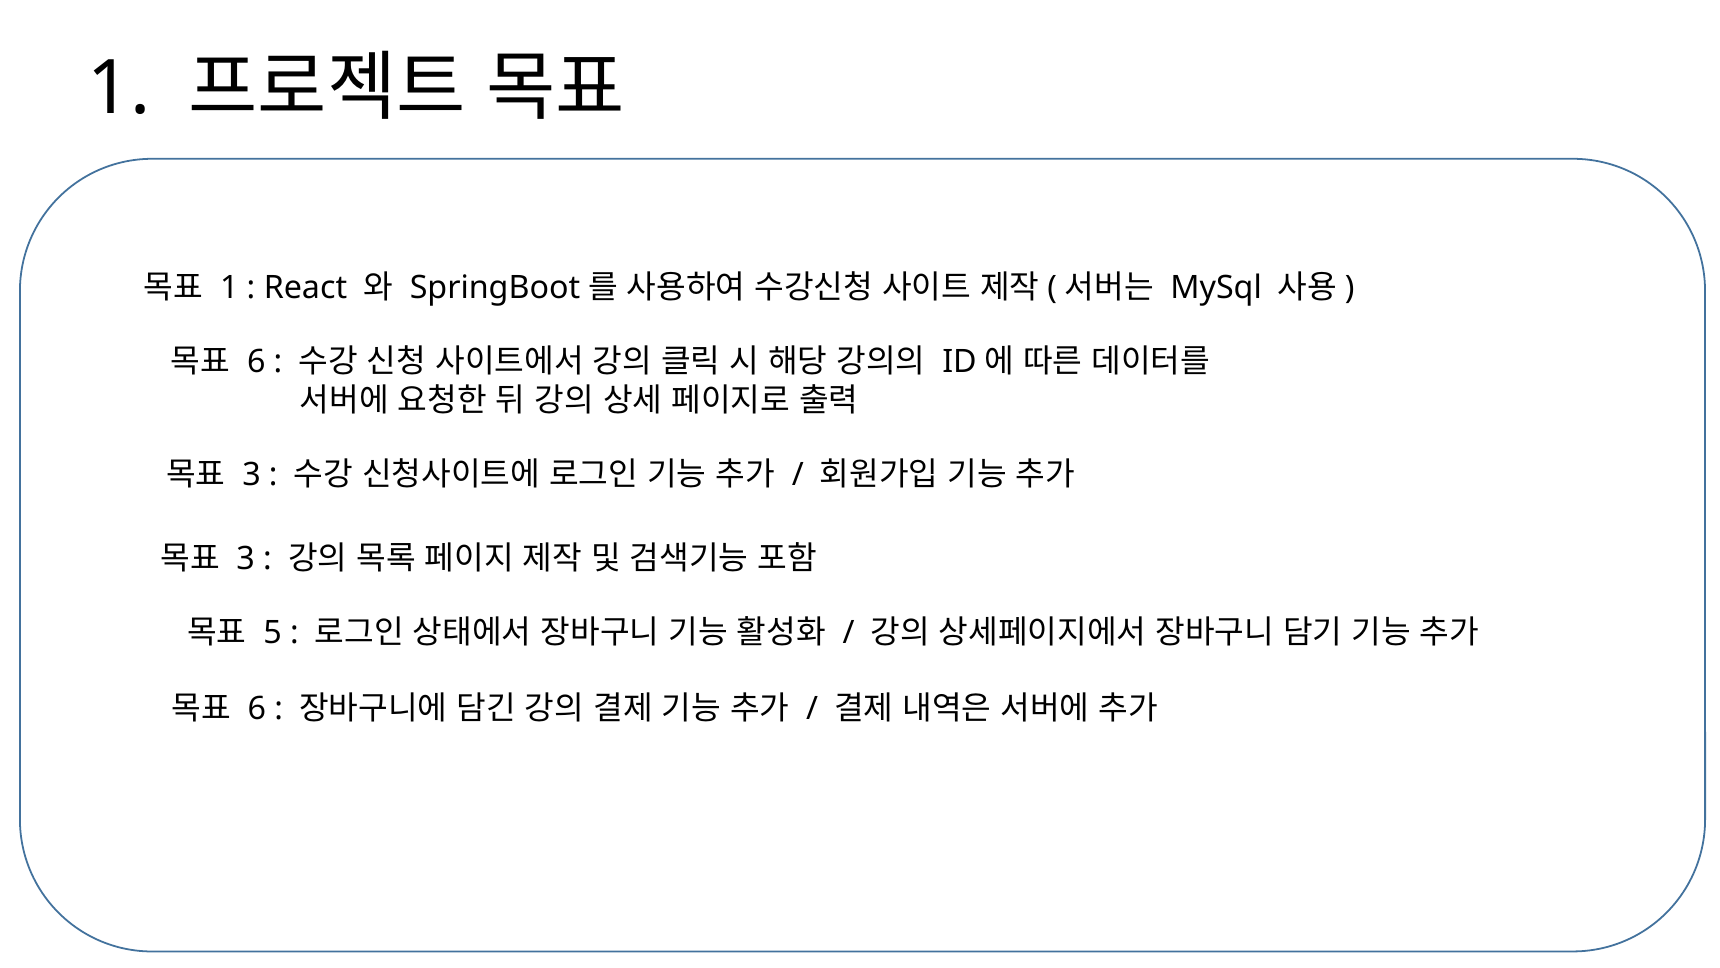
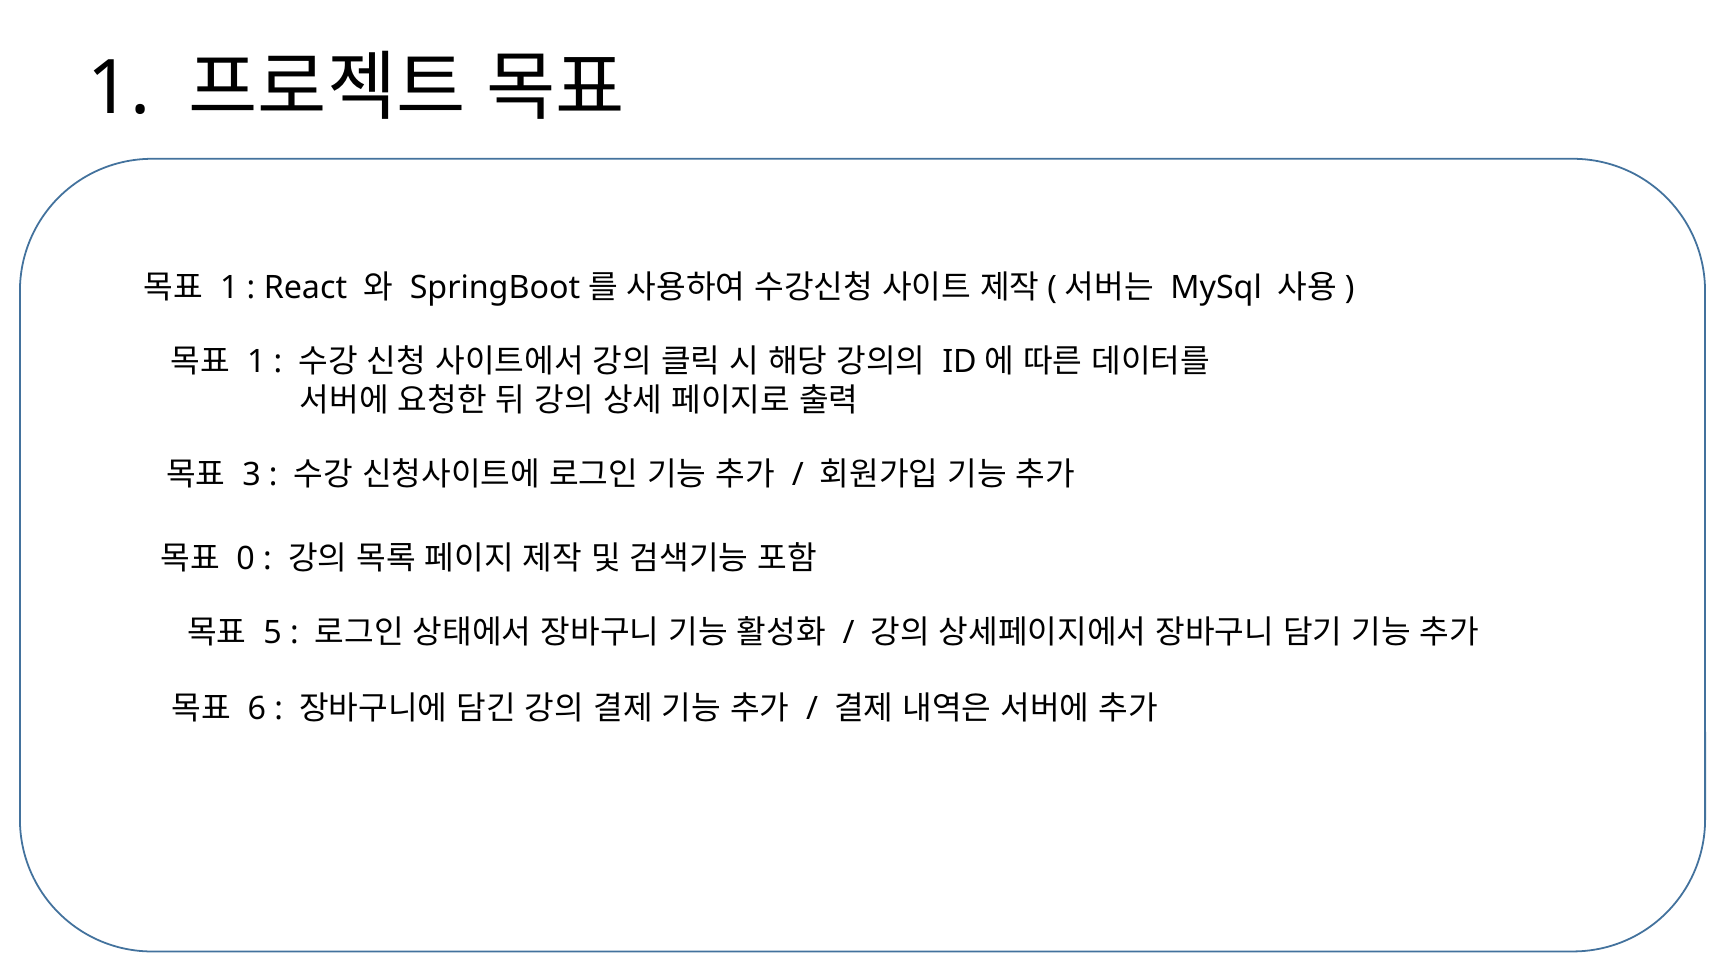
6 at (256, 362): 6 -> 1
3 at (246, 558): 3 -> 0
